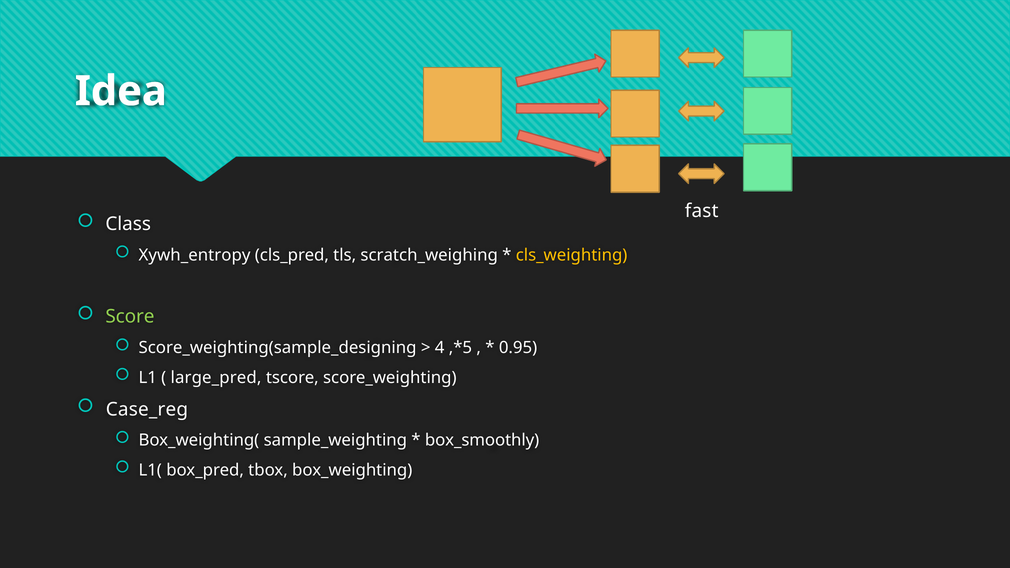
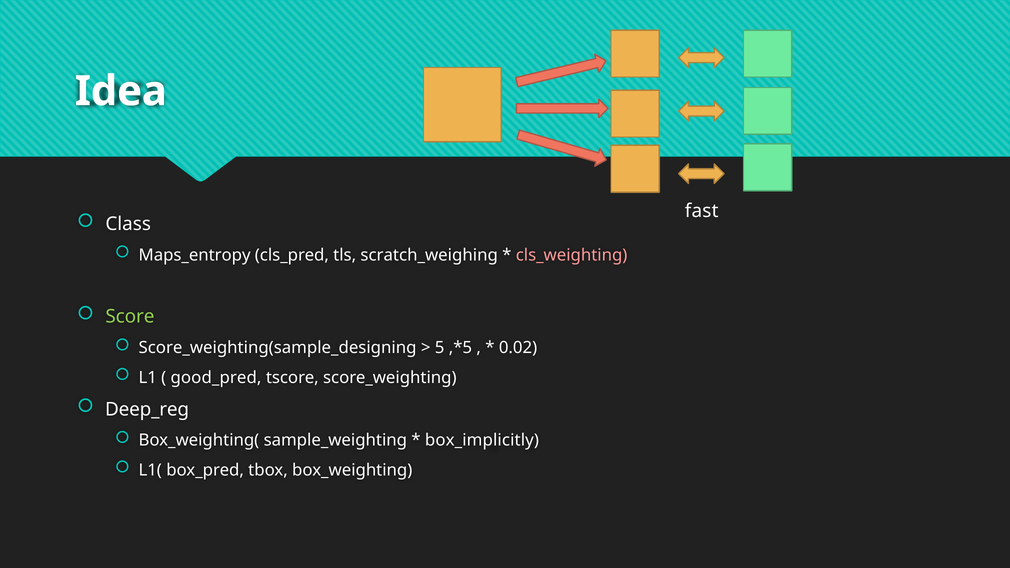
Xywh_entropy: Xywh_entropy -> Maps_entropy
cls_weighting colour: yellow -> pink
4: 4 -> 5
0.95: 0.95 -> 0.02
large_pred: large_pred -> good_pred
Case_reg: Case_reg -> Deep_reg
box_smoothly: box_smoothly -> box_implicitly
